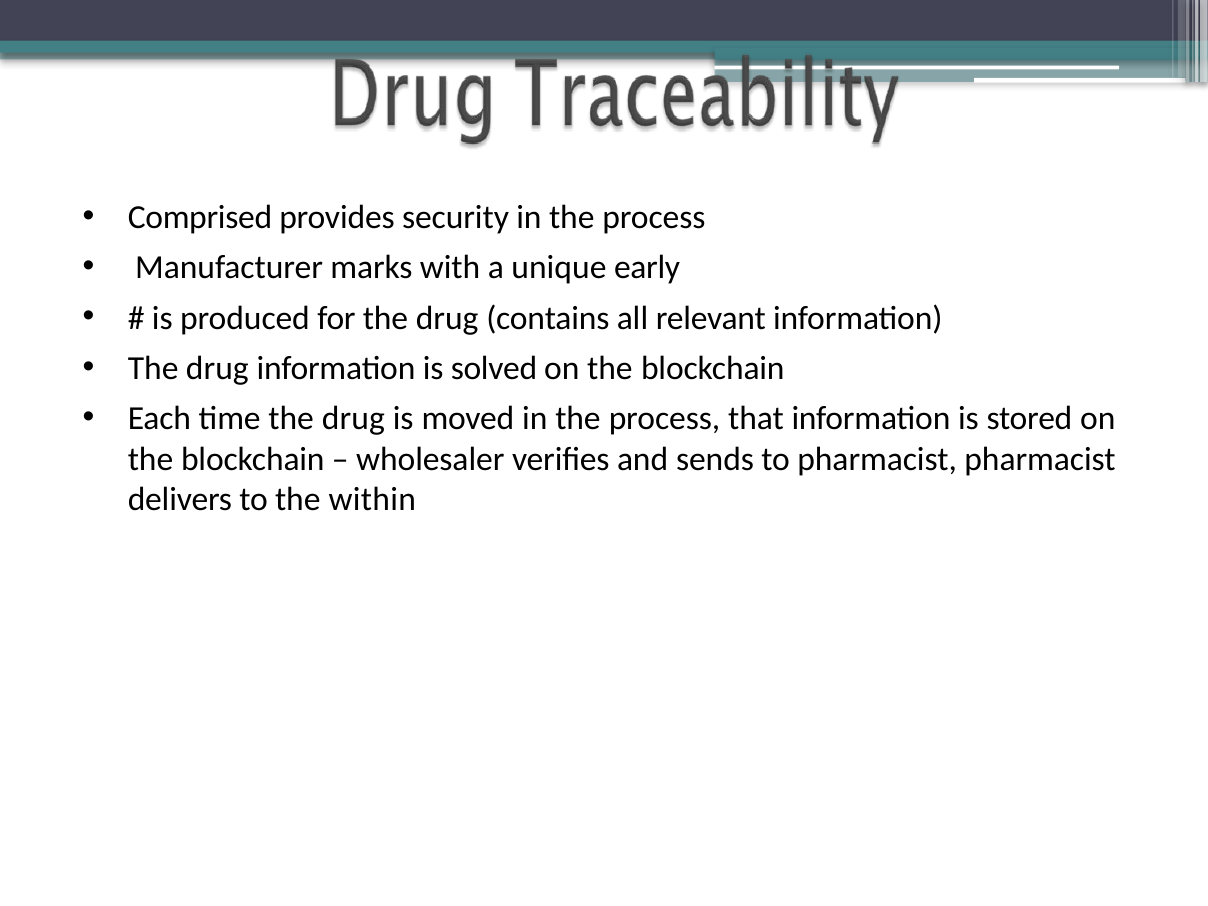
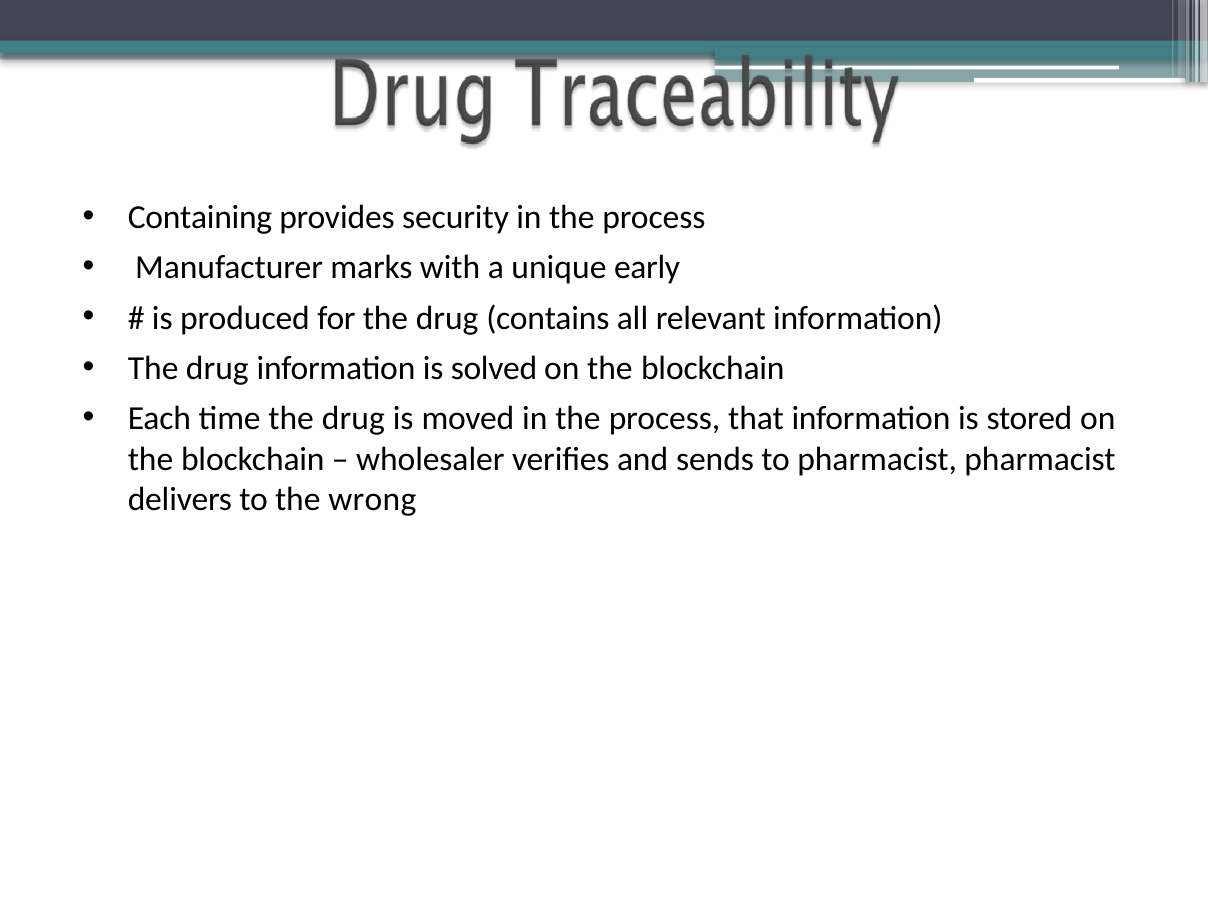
Comprised: Comprised -> Containing
within: within -> wrong
